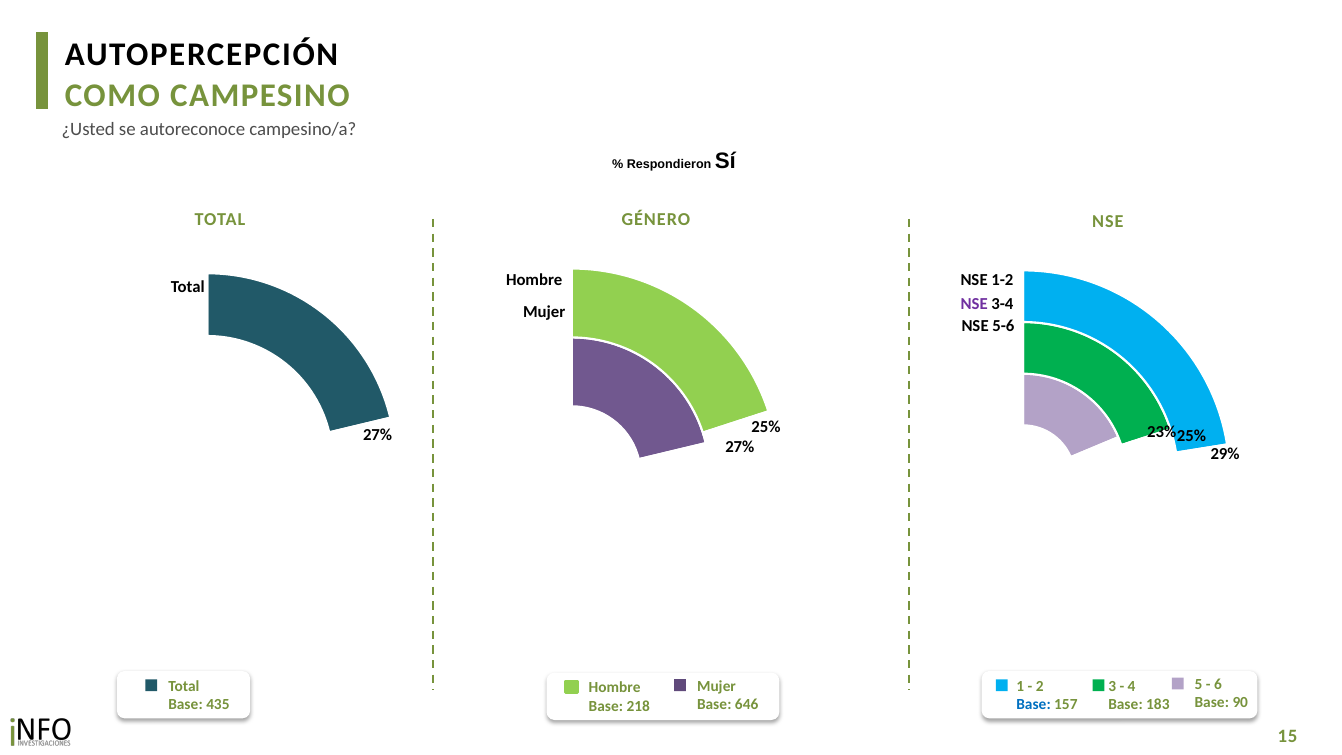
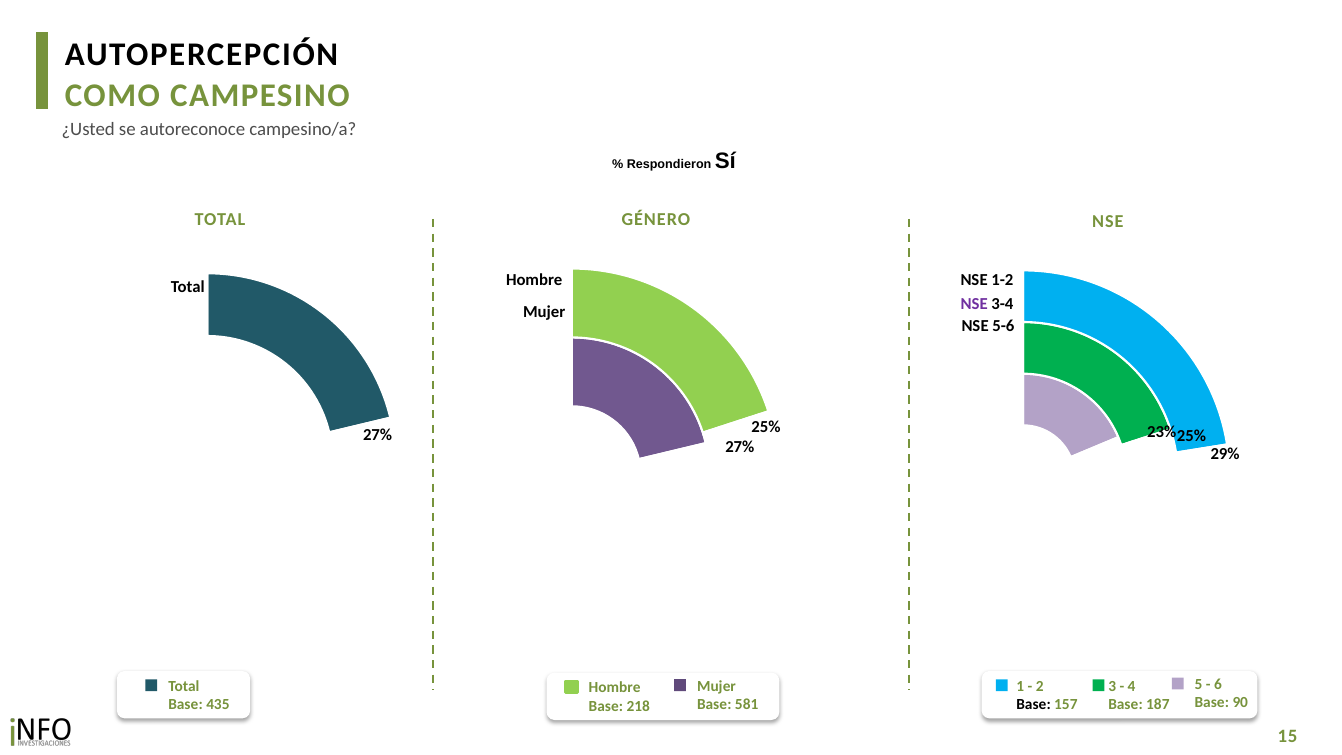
646: 646 -> 581
Base at (1034, 705) colour: blue -> black
183: 183 -> 187
